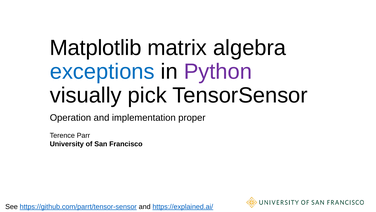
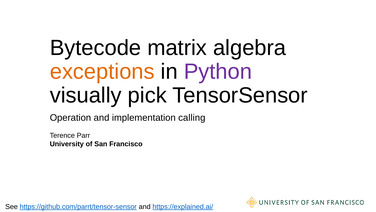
Matplotlib: Matplotlib -> Bytecode
exceptions colour: blue -> orange
proper: proper -> calling
